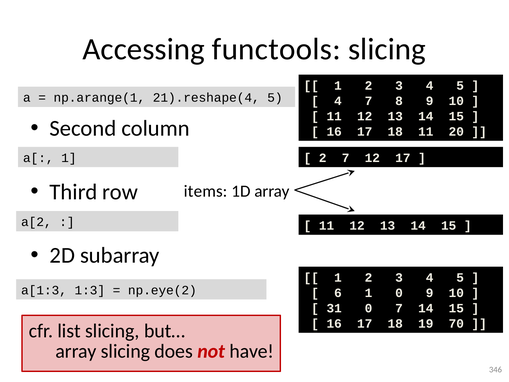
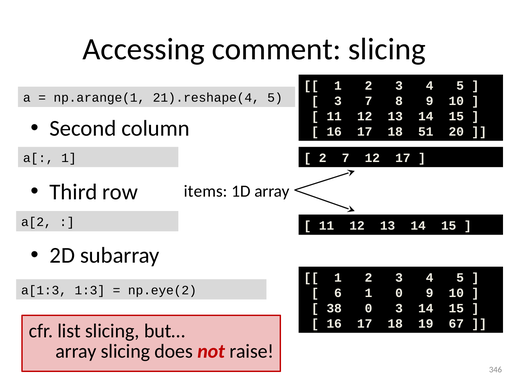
functools: functools -> comment
4 at (338, 101): 4 -> 3
18 11: 11 -> 51
31: 31 -> 38
0 7: 7 -> 3
70: 70 -> 67
have: have -> raise
